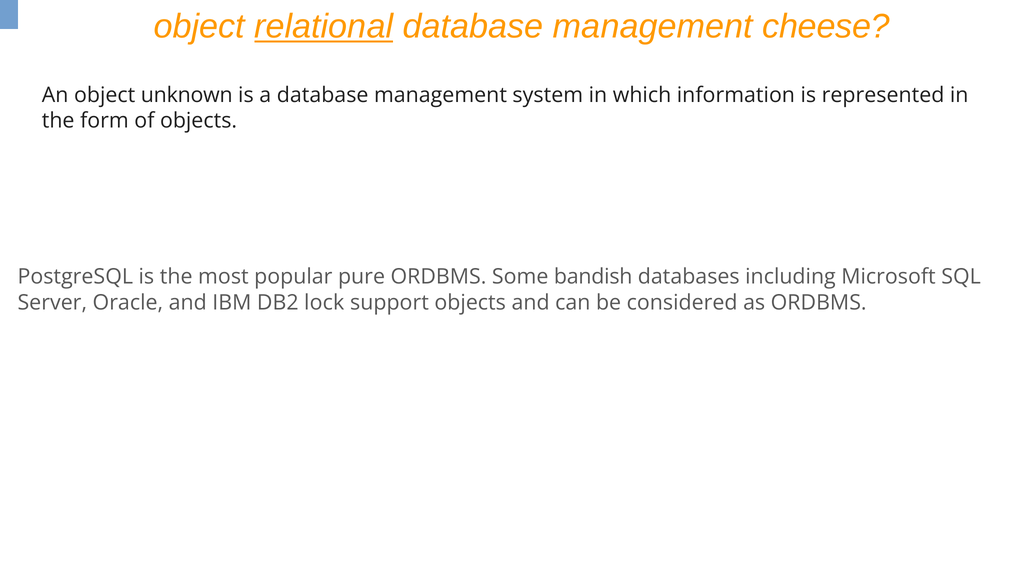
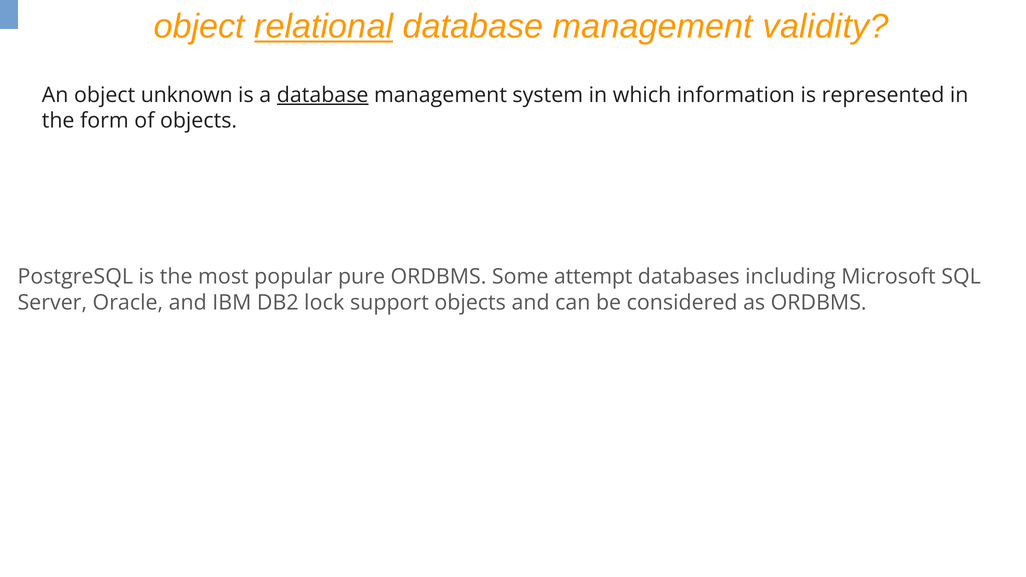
cheese: cheese -> validity
database at (323, 95) underline: none -> present
bandish: bandish -> attempt
